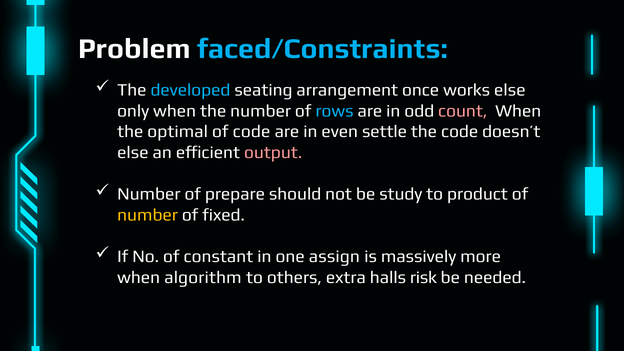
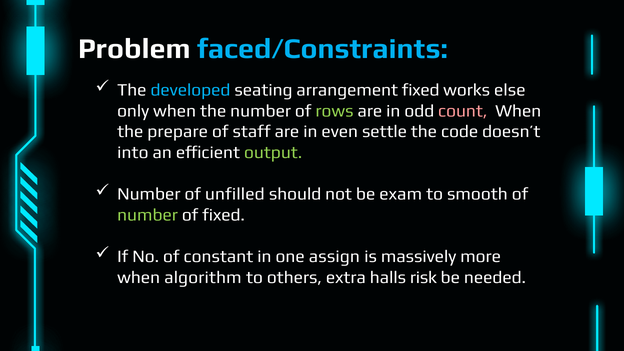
arrangement once: once -> fixed
rows colour: light blue -> light green
optimal: optimal -> prepare
of code: code -> staff
else at (133, 153): else -> into
output colour: pink -> light green
prepare: prepare -> unfilled
study: study -> exam
product: product -> smooth
number at (148, 215) colour: yellow -> light green
